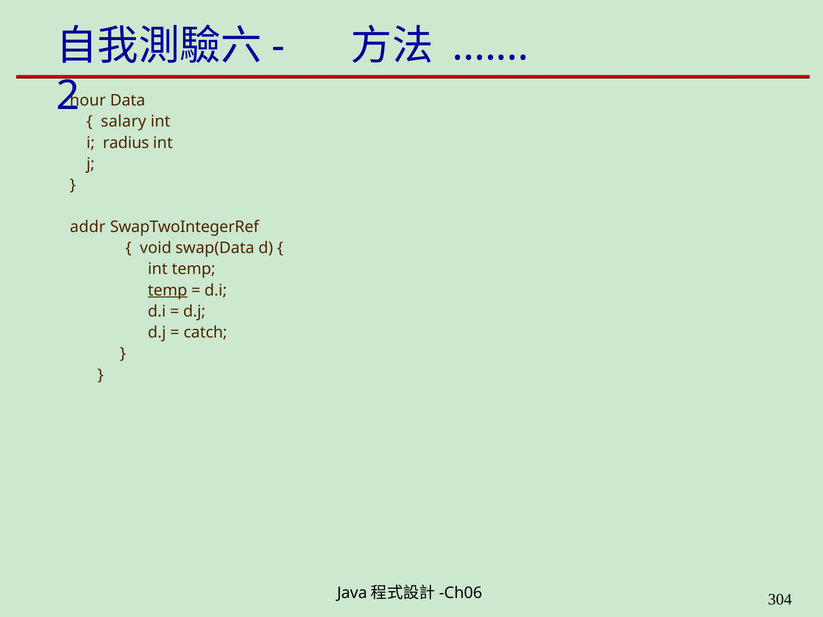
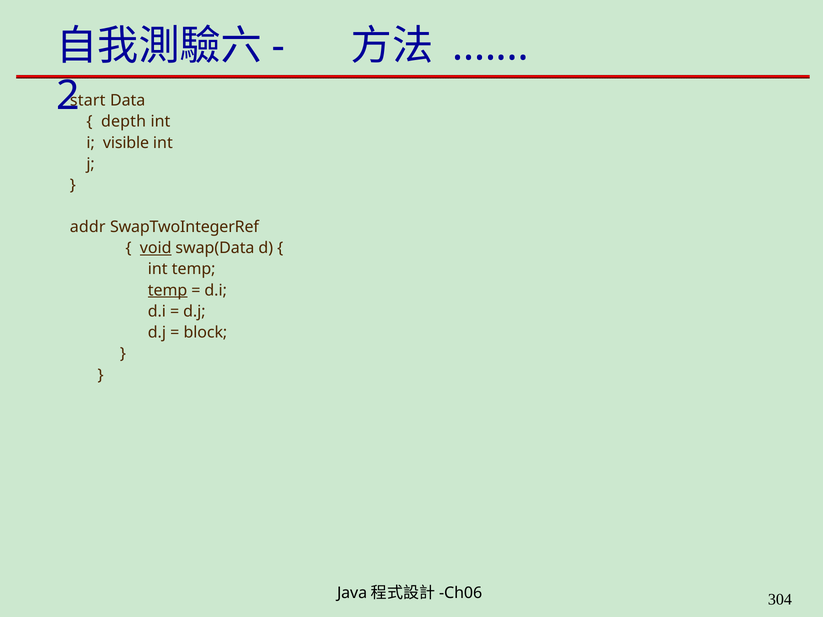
hour: hour -> start
salary: salary -> depth
radius: radius -> visible
void underline: none -> present
catch: catch -> block
